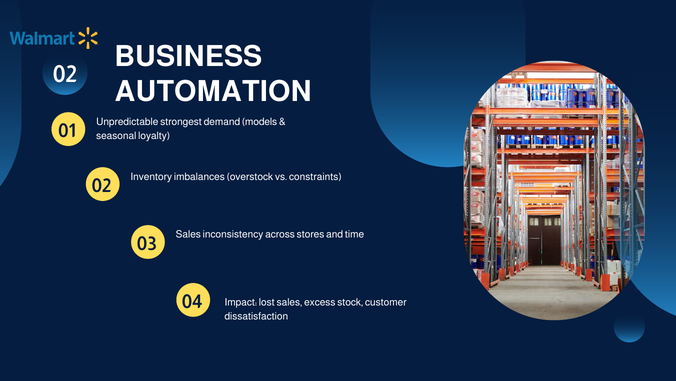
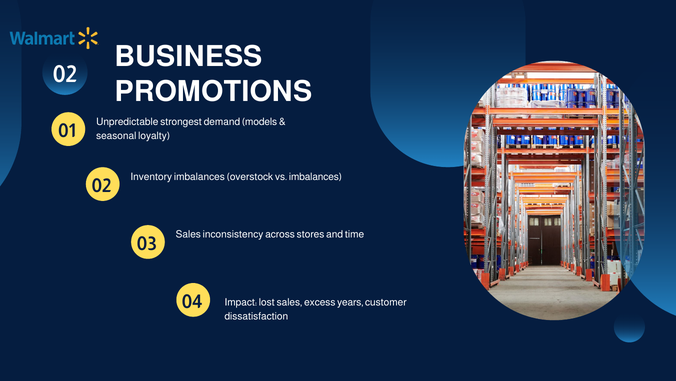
AUTOMATION: AUTOMATION -> PROMOTIONS
vs constraints: constraints -> imbalances
stock: stock -> years
